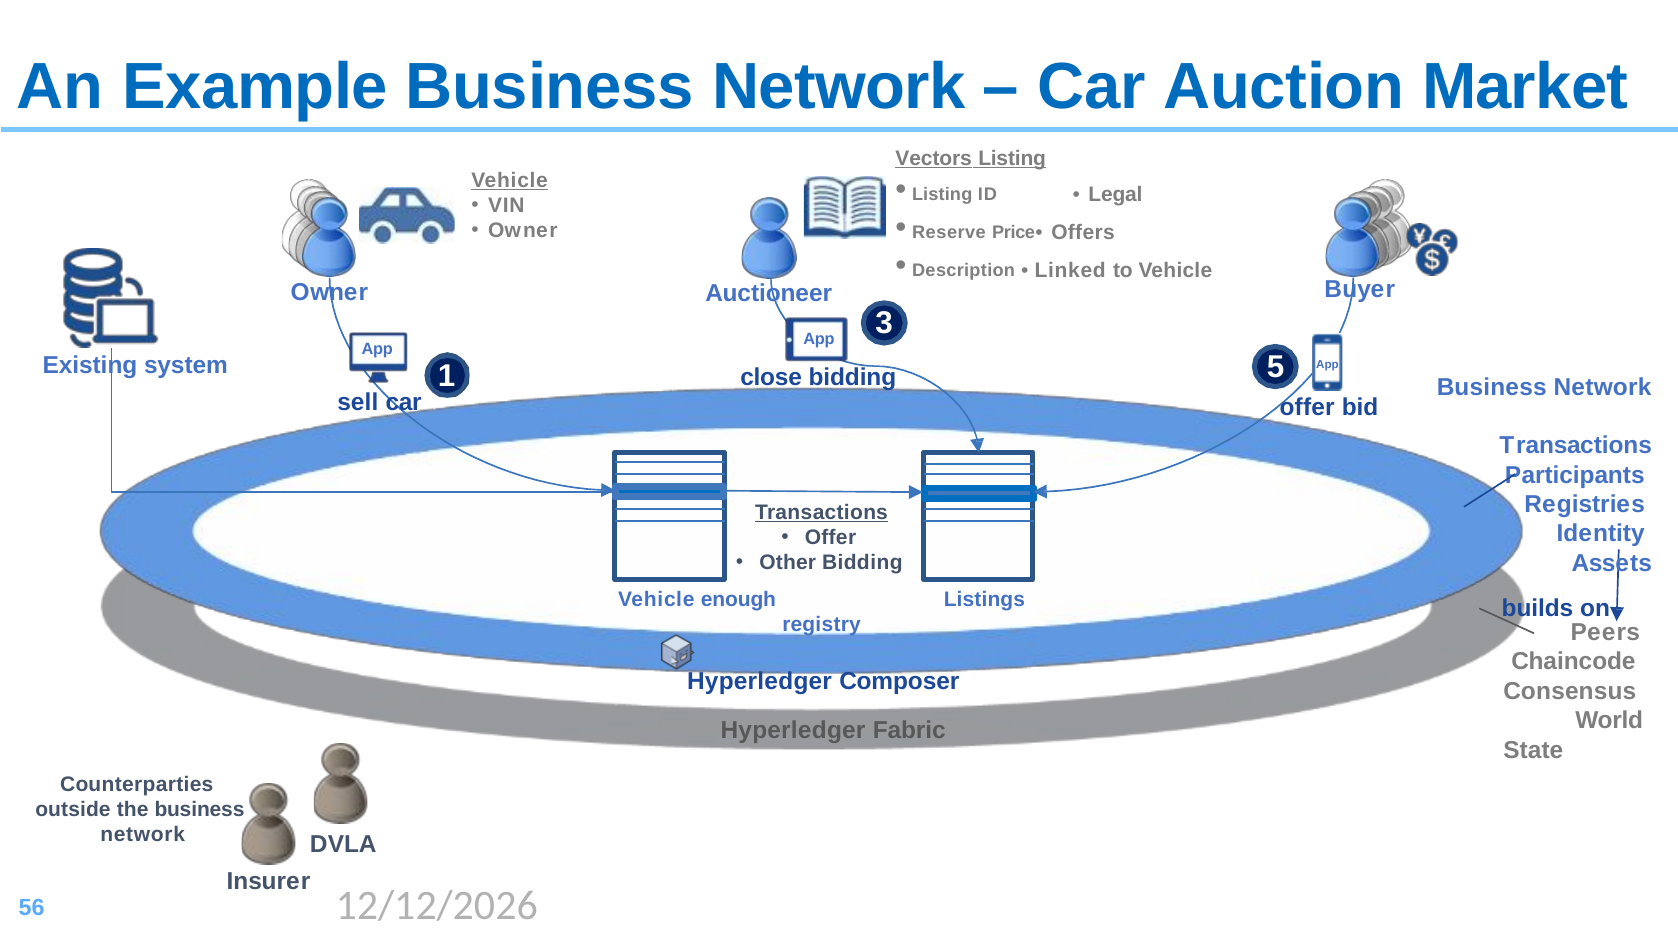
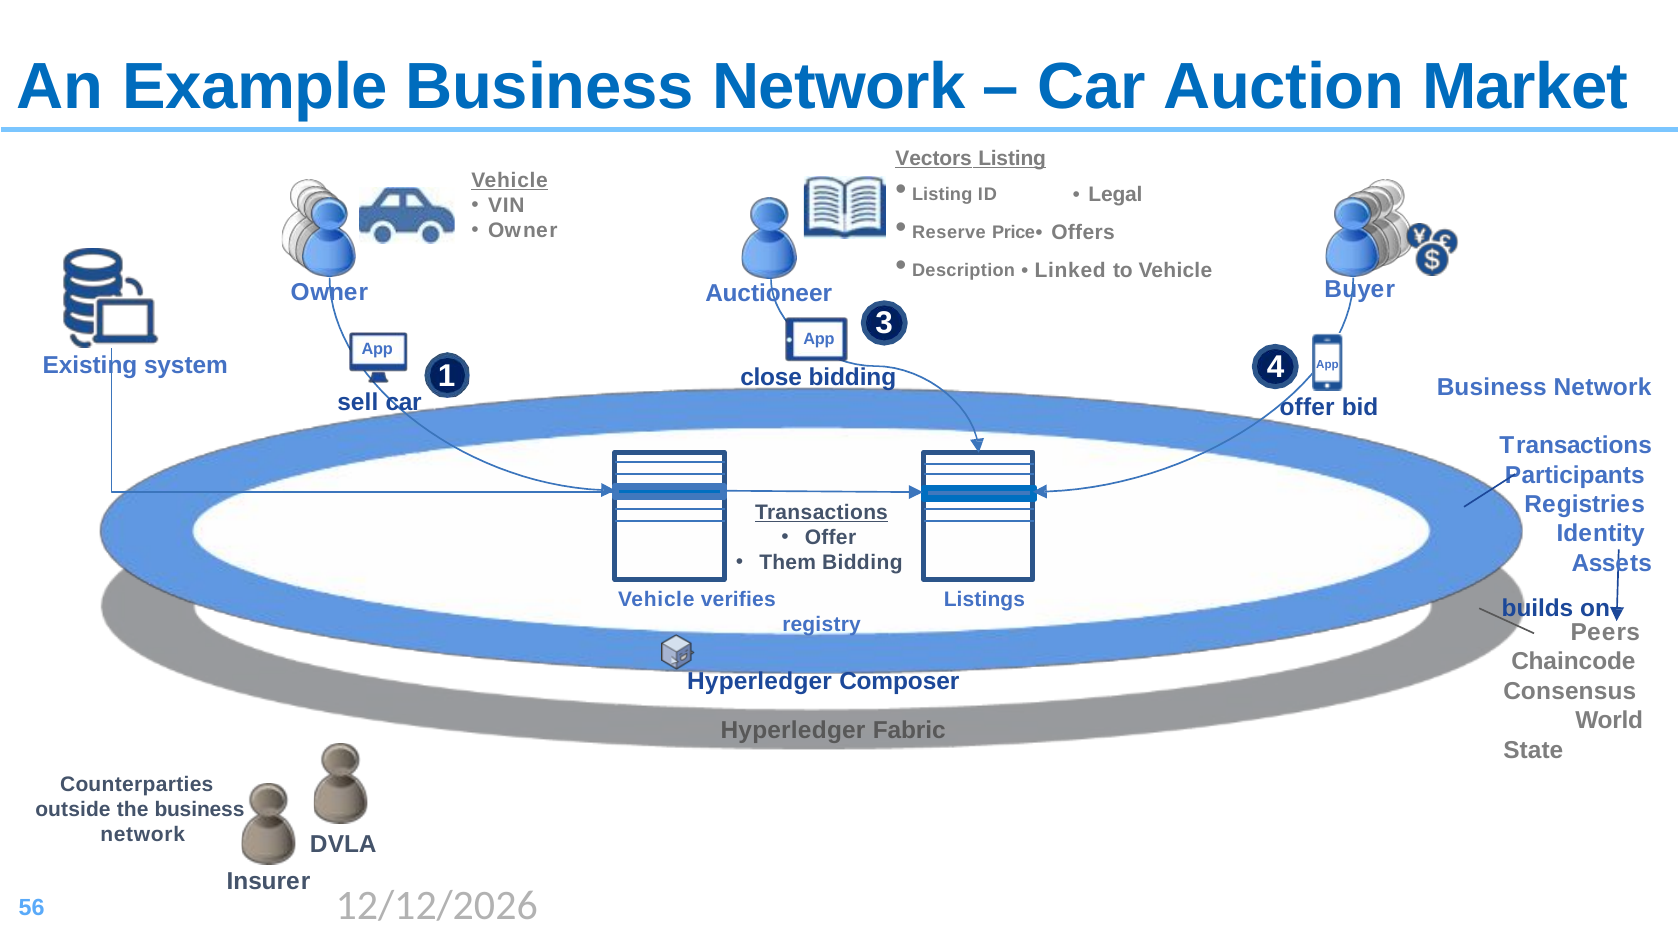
5: 5 -> 4
Other: Other -> Them
enough: enough -> verifies
